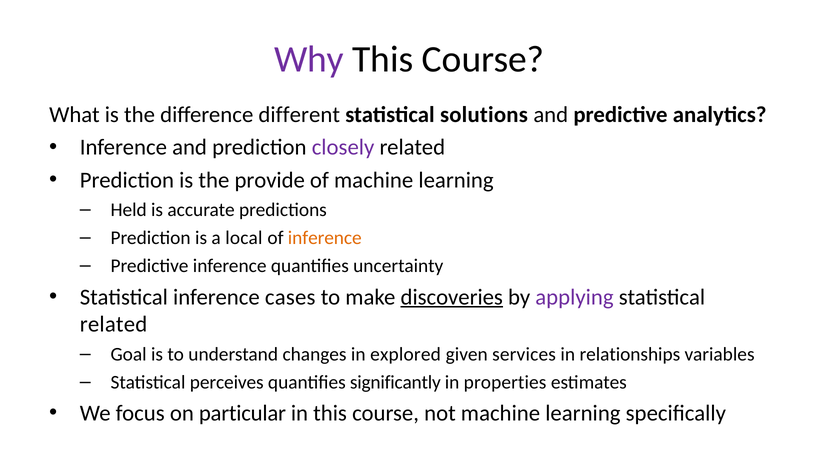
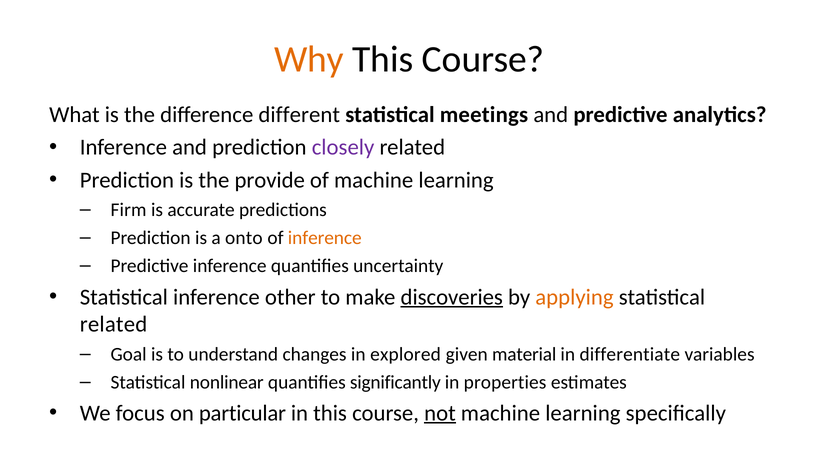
Why colour: purple -> orange
solutions: solutions -> meetings
Held: Held -> Firm
local: local -> onto
cases: cases -> other
applying colour: purple -> orange
services: services -> material
relationships: relationships -> differentiate
perceives: perceives -> nonlinear
not underline: none -> present
